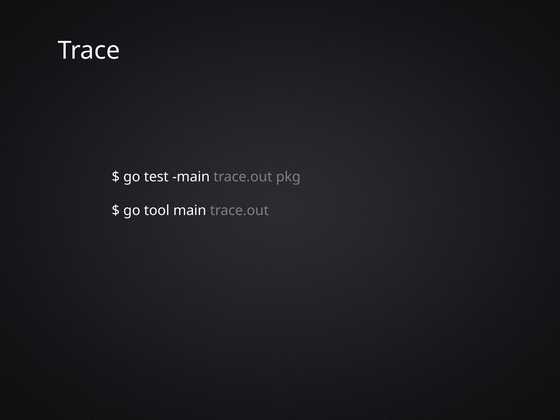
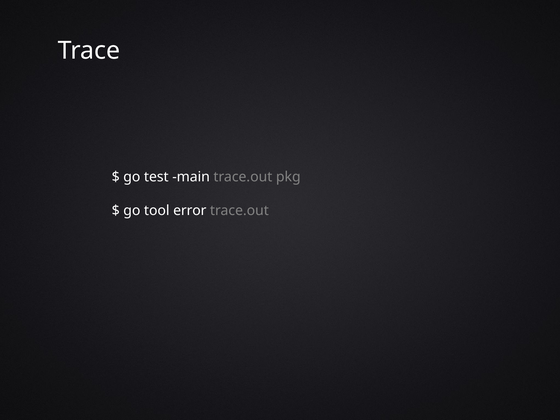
tool main: main -> error
